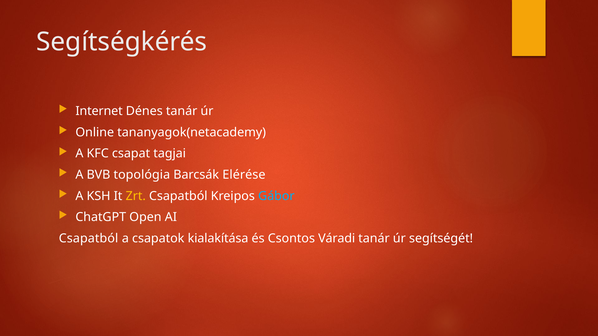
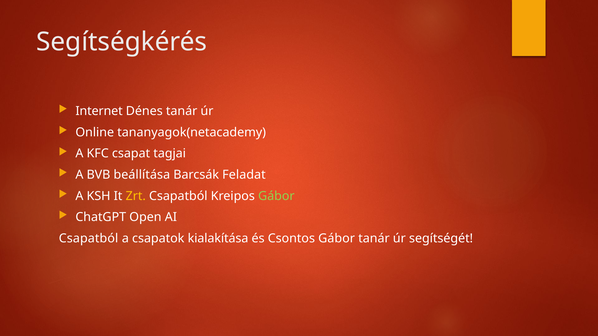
topológia: topológia -> beállítása
Elérése: Elérése -> Feladat
Gábor at (276, 196) colour: light blue -> light green
Csontos Váradi: Váradi -> Gábor
